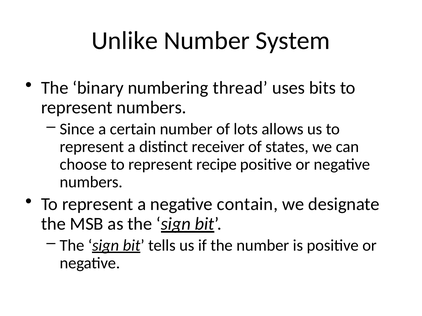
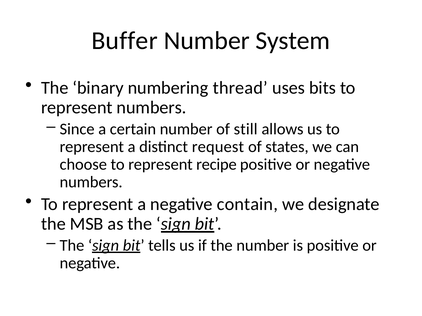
Unlike: Unlike -> Buffer
lots: lots -> still
receiver: receiver -> request
